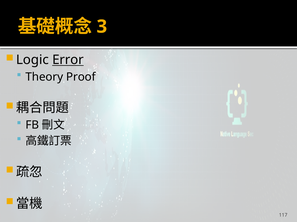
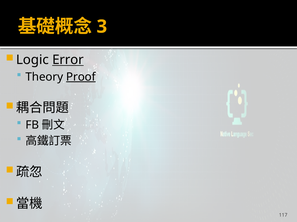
Proof underline: none -> present
